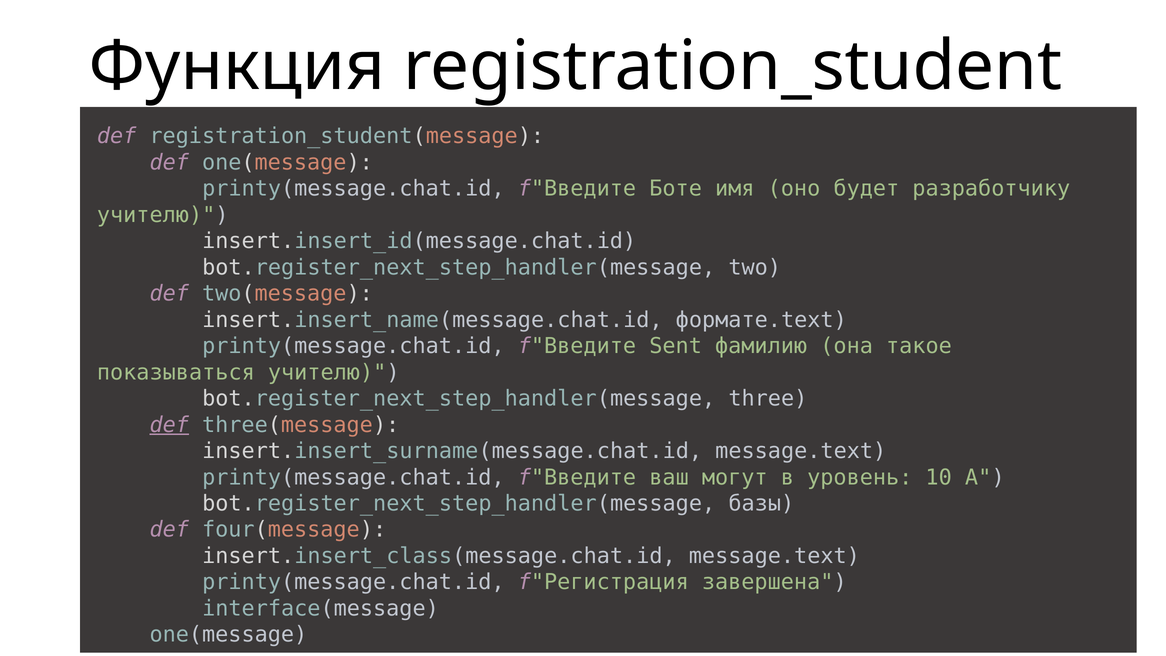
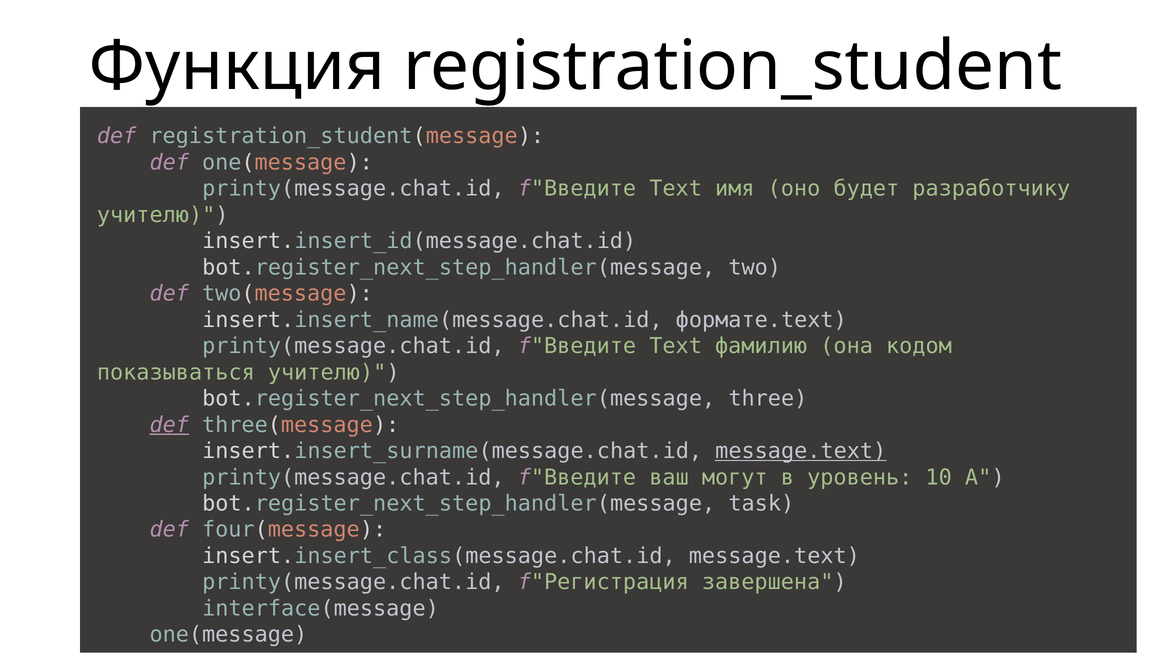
Боте at (676, 189): Боте -> Text
Sent at (676, 346): Sent -> Text
такое: такое -> кодом
message.text at (801, 451) underline: none -> present
базы: базы -> task
